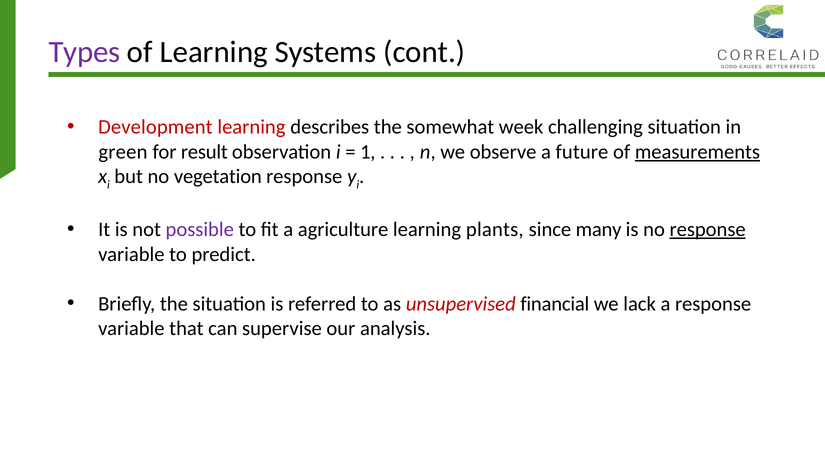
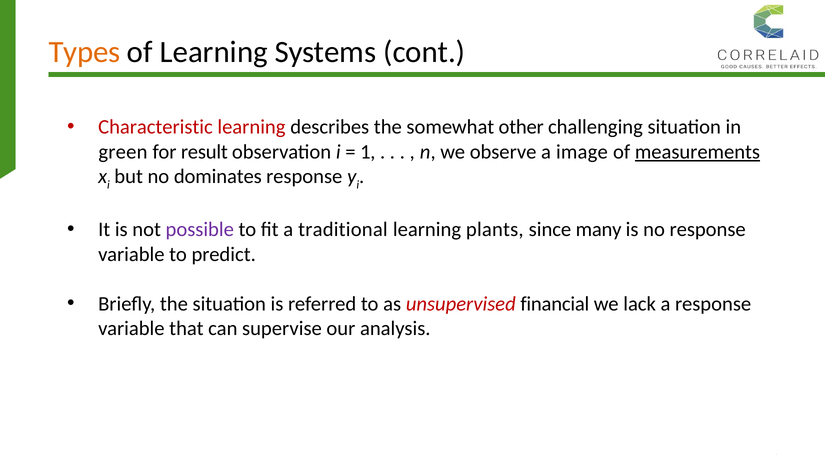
Types colour: purple -> orange
Development: Development -> Characteristic
week: week -> other
future: future -> image
vegetation: vegetation -> dominates
agriculture: agriculture -> traditional
response at (708, 229) underline: present -> none
